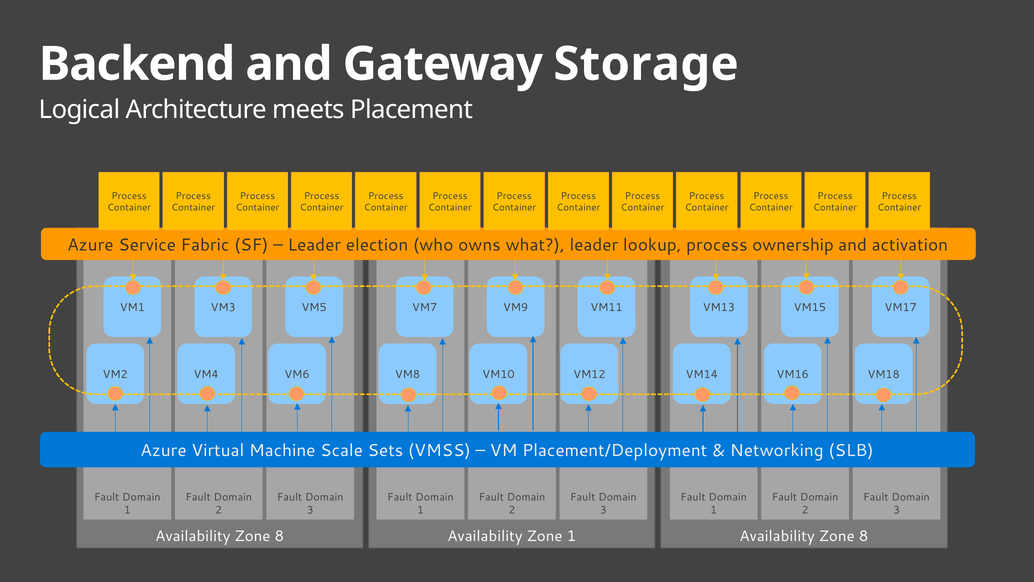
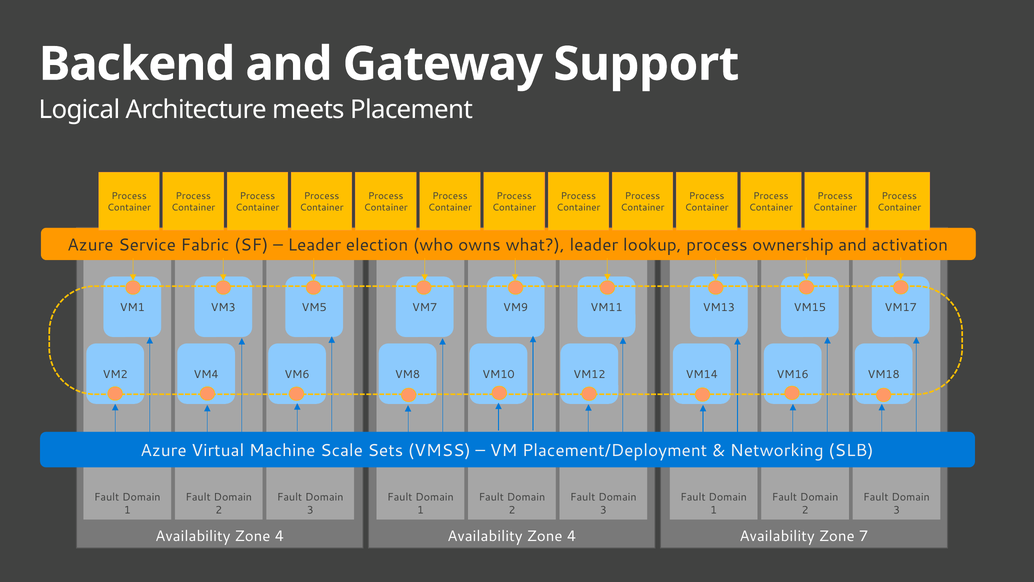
Storage: Storage -> Support
8 at (279, 536): 8 -> 4
1 at (571, 536): 1 -> 4
8 at (864, 536): 8 -> 7
